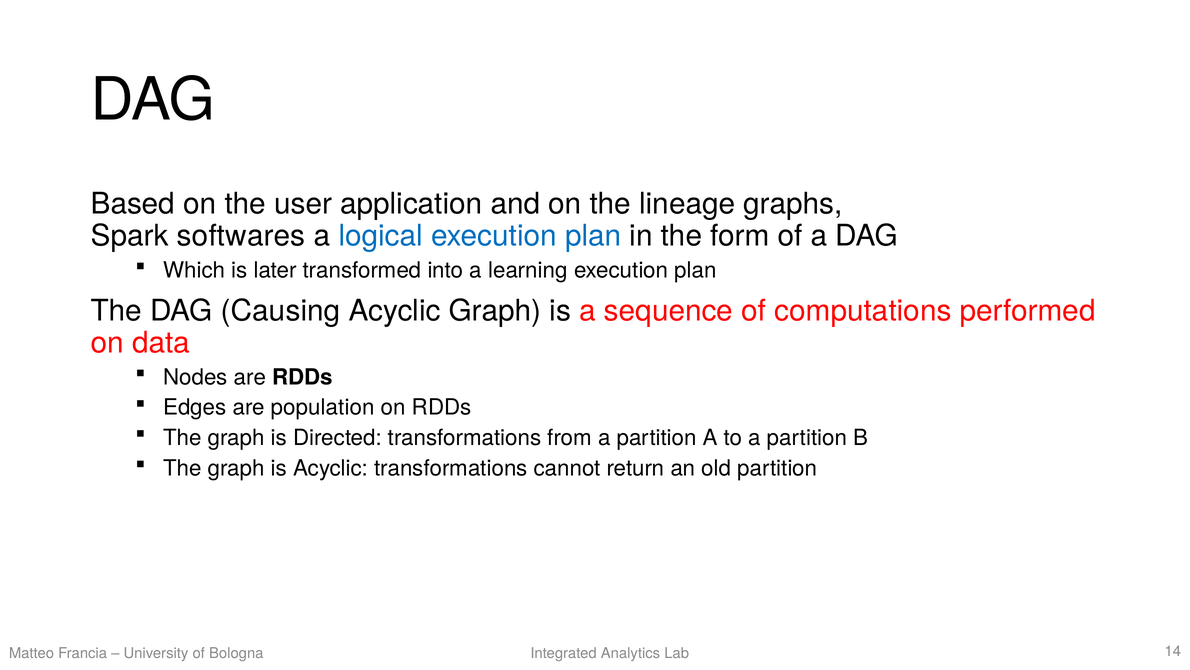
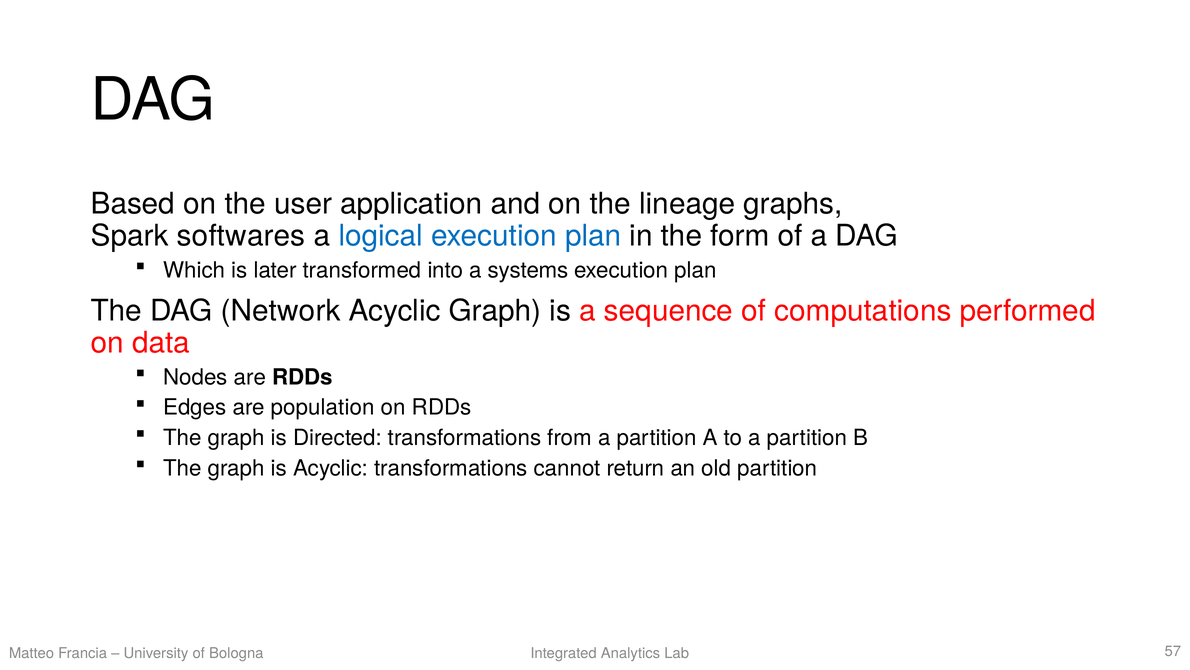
learning: learning -> systems
Causing: Causing -> Network
14: 14 -> 57
